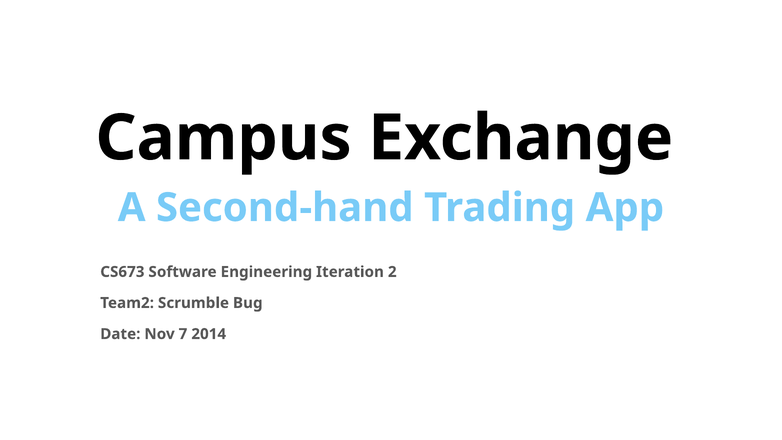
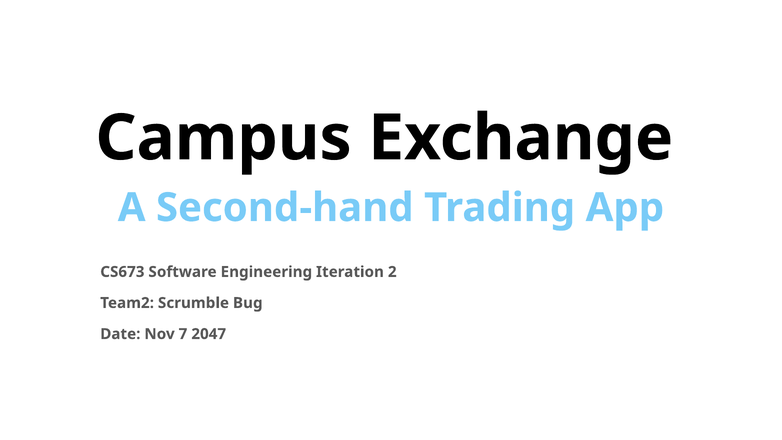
2014: 2014 -> 2047
